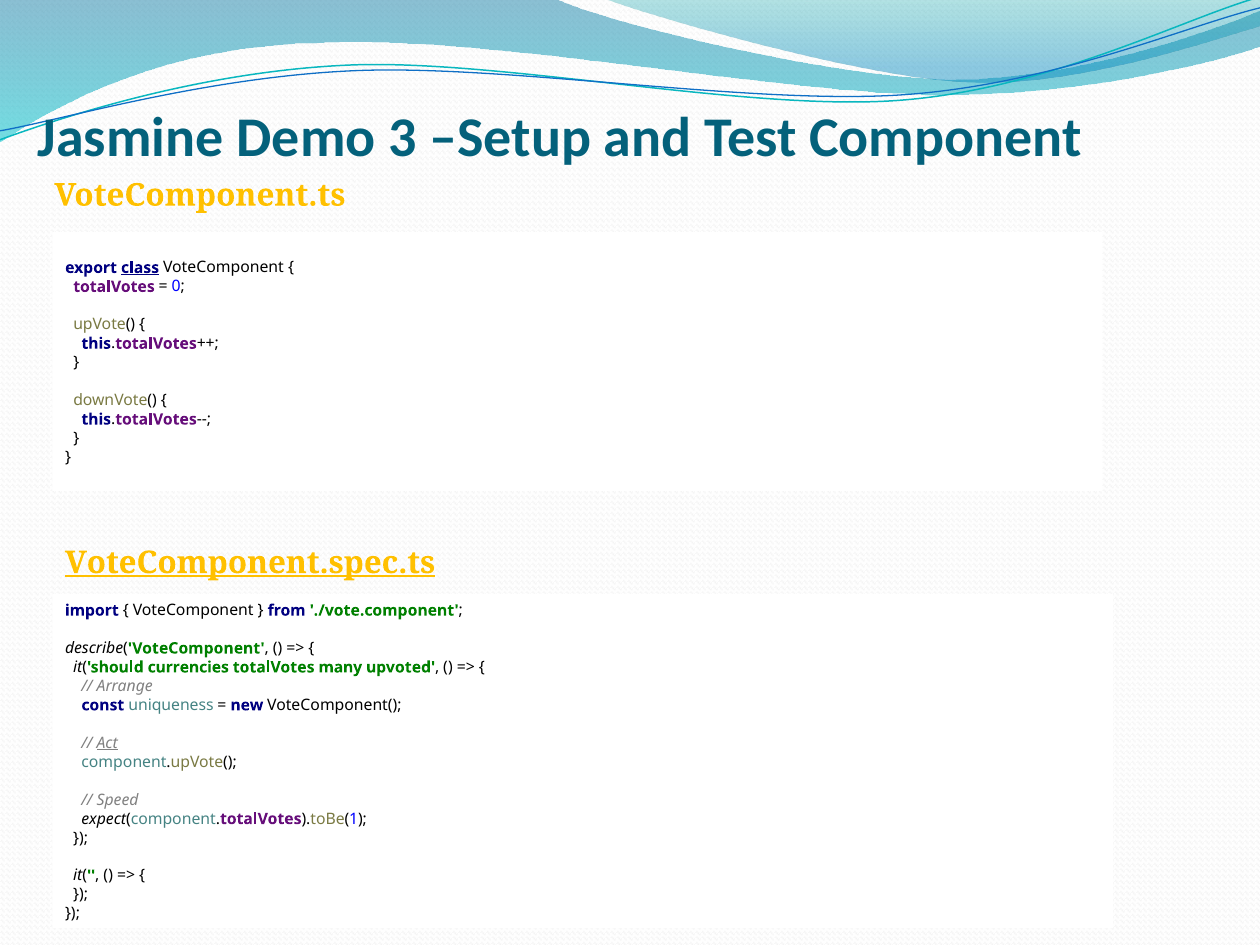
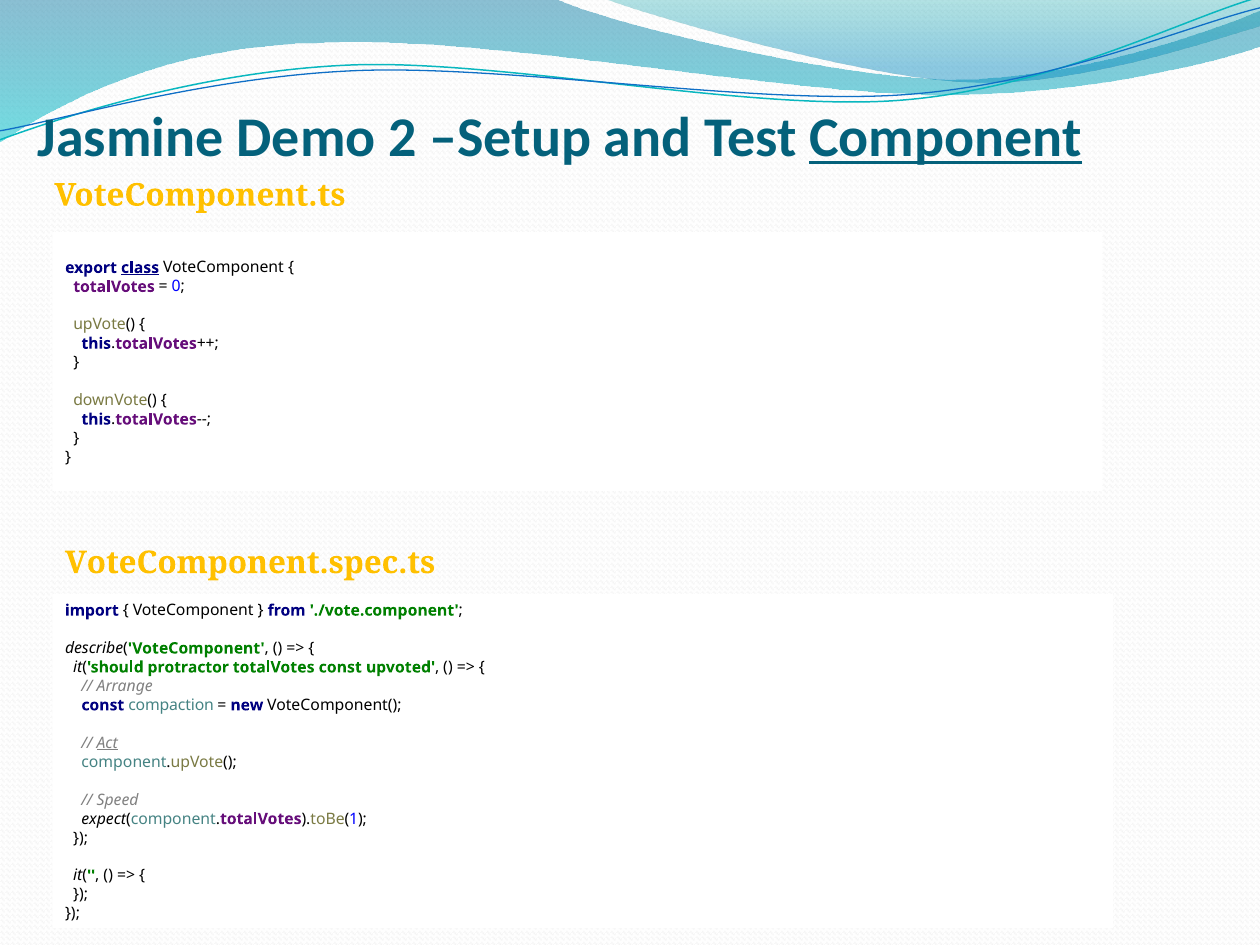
3: 3 -> 2
Component underline: none -> present
VoteComponent.spec.ts underline: present -> none
currencies: currencies -> protractor
totalVotes many: many -> const
uniqueness: uniqueness -> compaction
